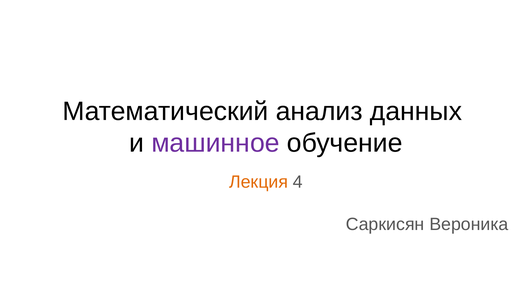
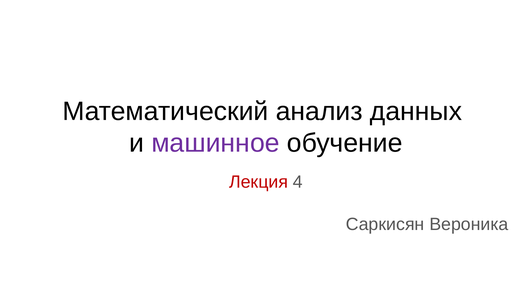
Лекция colour: orange -> red
